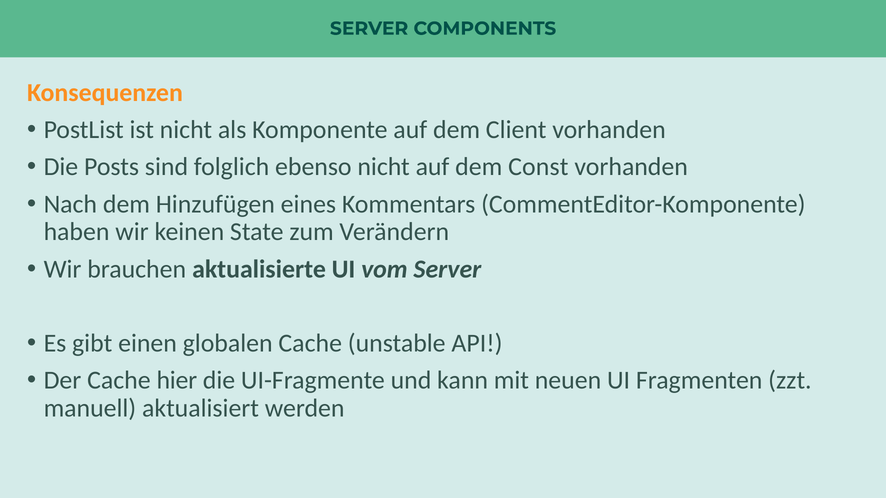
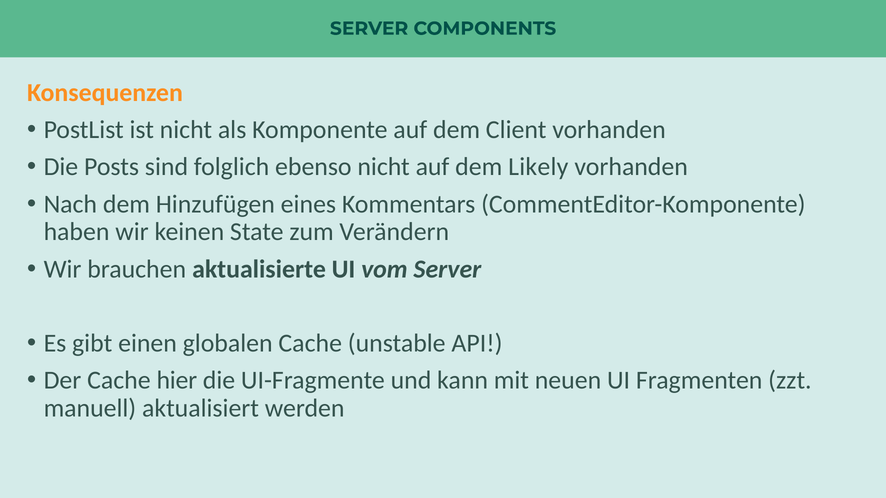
Const: Const -> Likely
